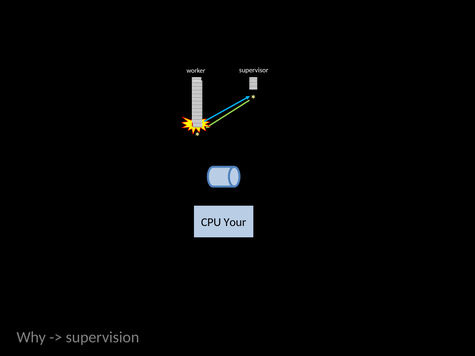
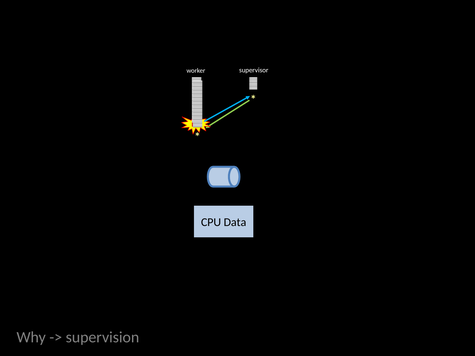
Your: Your -> Data
